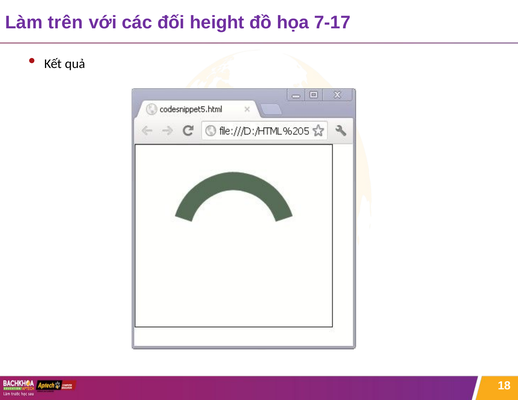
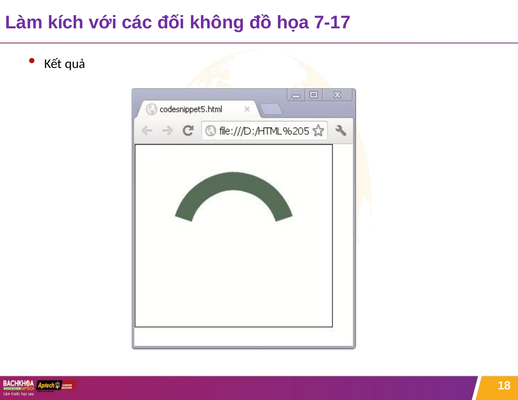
trên: trên -> kích
height: height -> không
